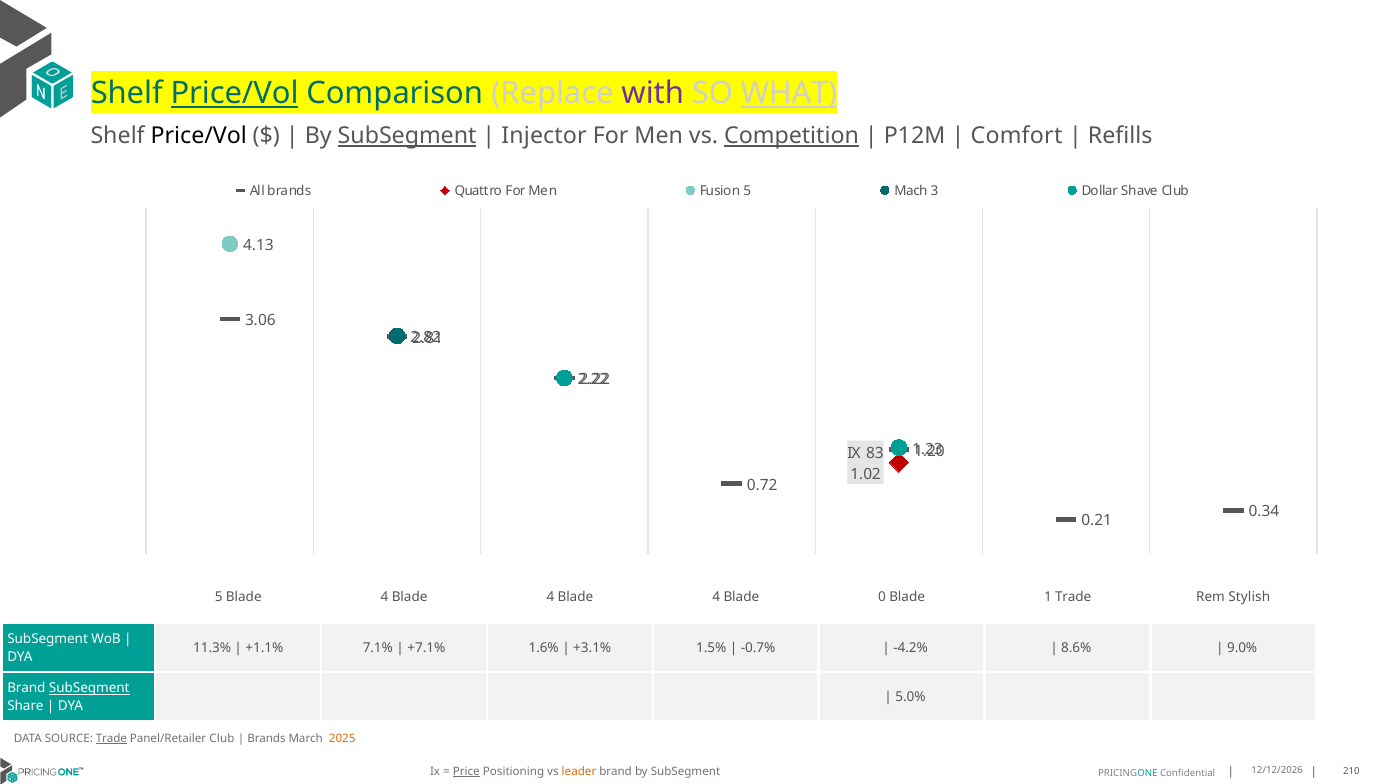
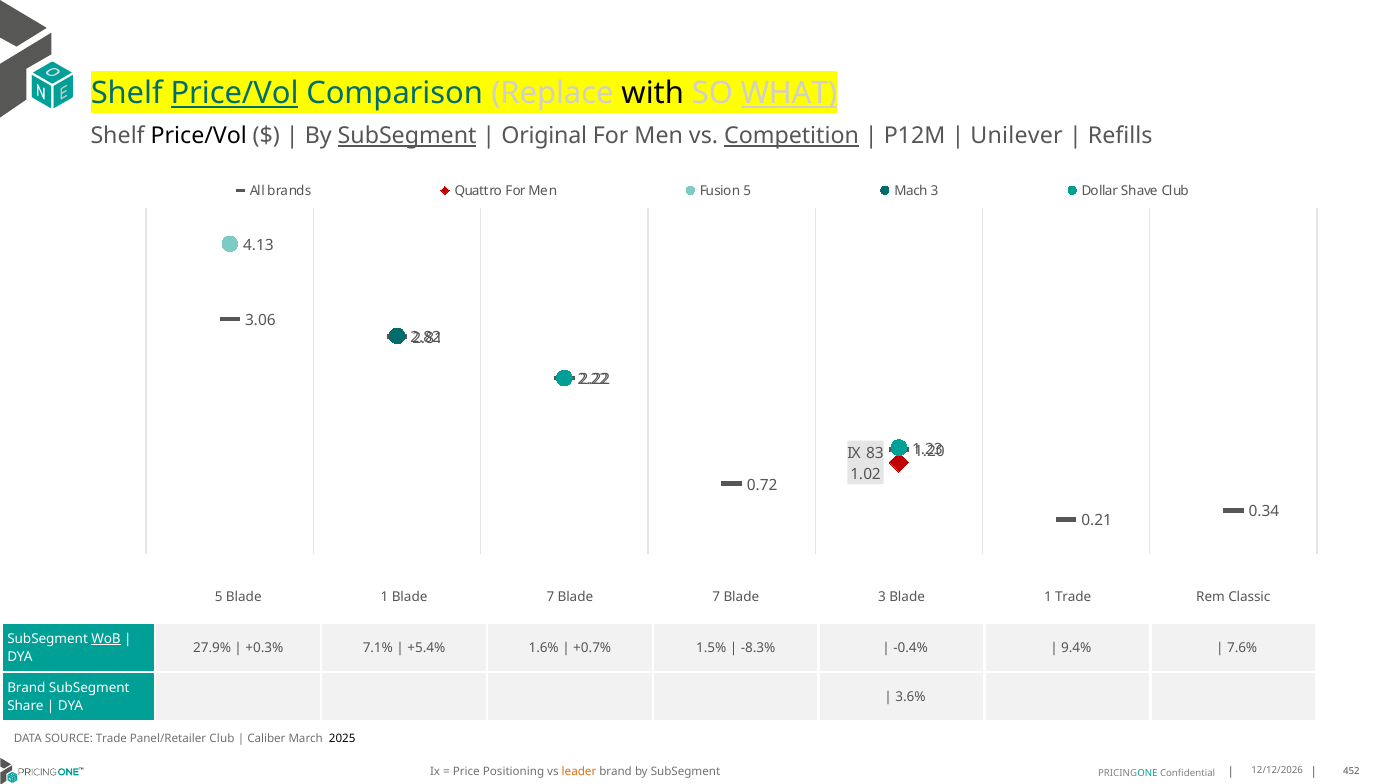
with colour: purple -> black
Injector: Injector -> Original
Comfort: Comfort -> Unilever
5 Blade 4: 4 -> 1
4 at (550, 597): 4 -> 7
4 at (716, 597): 4 -> 7
Blade 0: 0 -> 3
Stylish: Stylish -> Classic
WoB underline: none -> present
11.3%: 11.3% -> 27.9%
+1.1%: +1.1% -> +0.3%
+7.1%: +7.1% -> +5.4%
+3.1%: +3.1% -> +0.7%
-0.7%: -0.7% -> -8.3%
-4.2%: -4.2% -> -0.4%
8.6%: 8.6% -> 9.4%
9.0%: 9.0% -> 7.6%
SubSegment at (89, 688) underline: present -> none
5.0%: 5.0% -> 3.6%
Trade at (111, 739) underline: present -> none
Brands at (266, 739): Brands -> Caliber
2025 colour: orange -> black
Price underline: present -> none
210: 210 -> 452
